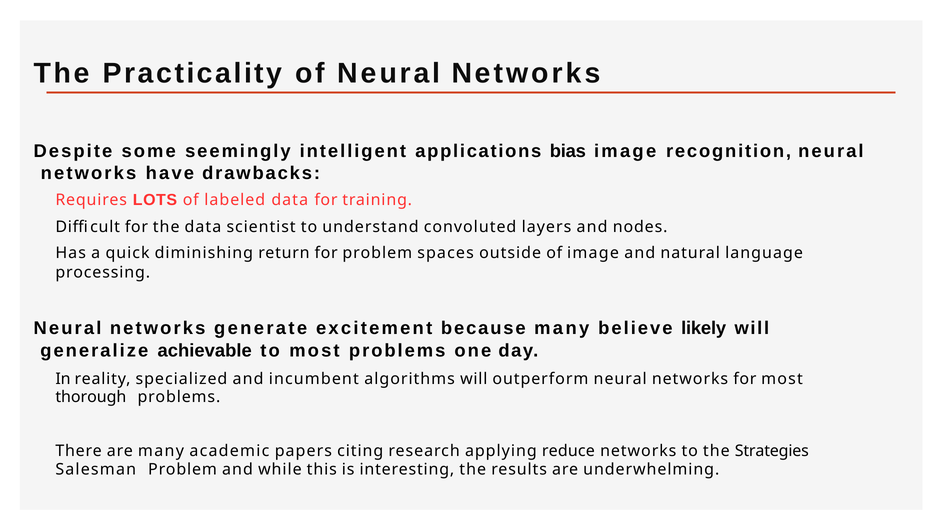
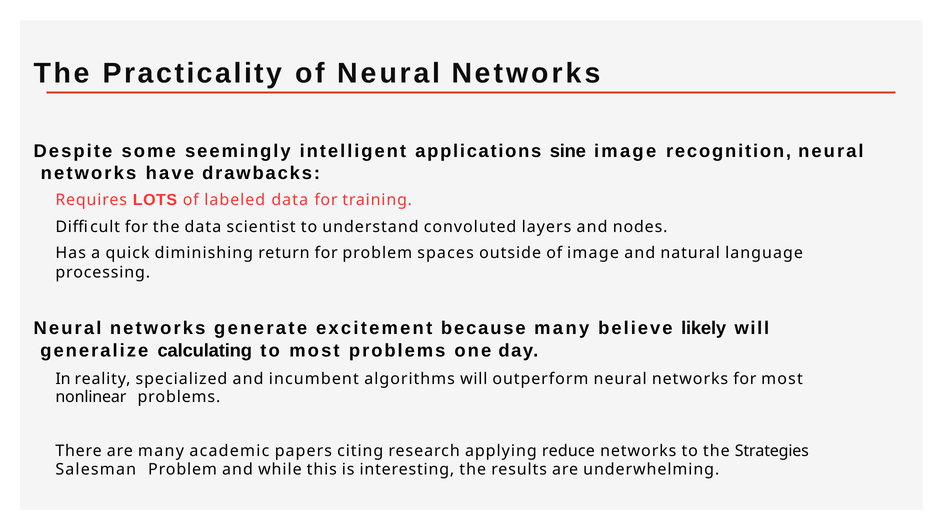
bias: bias -> sine
achievable: achievable -> calculating
thorough: thorough -> nonlinear
